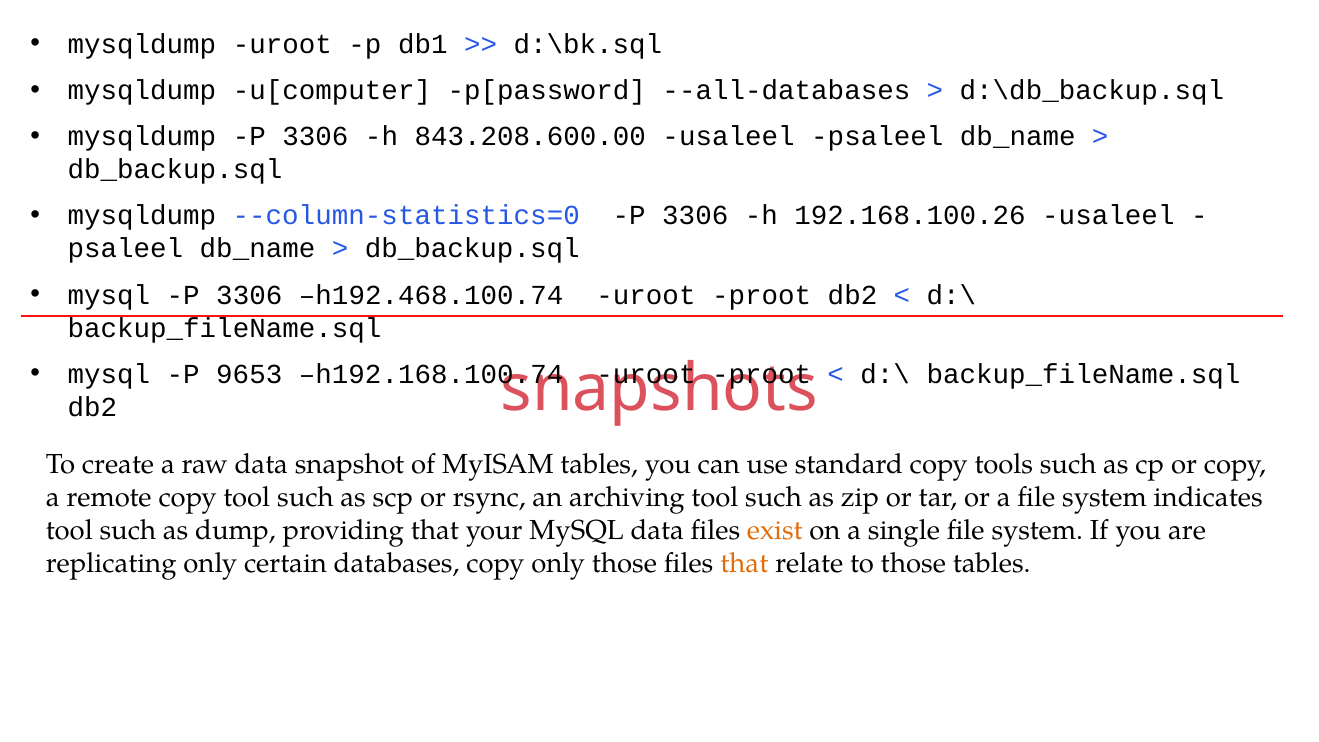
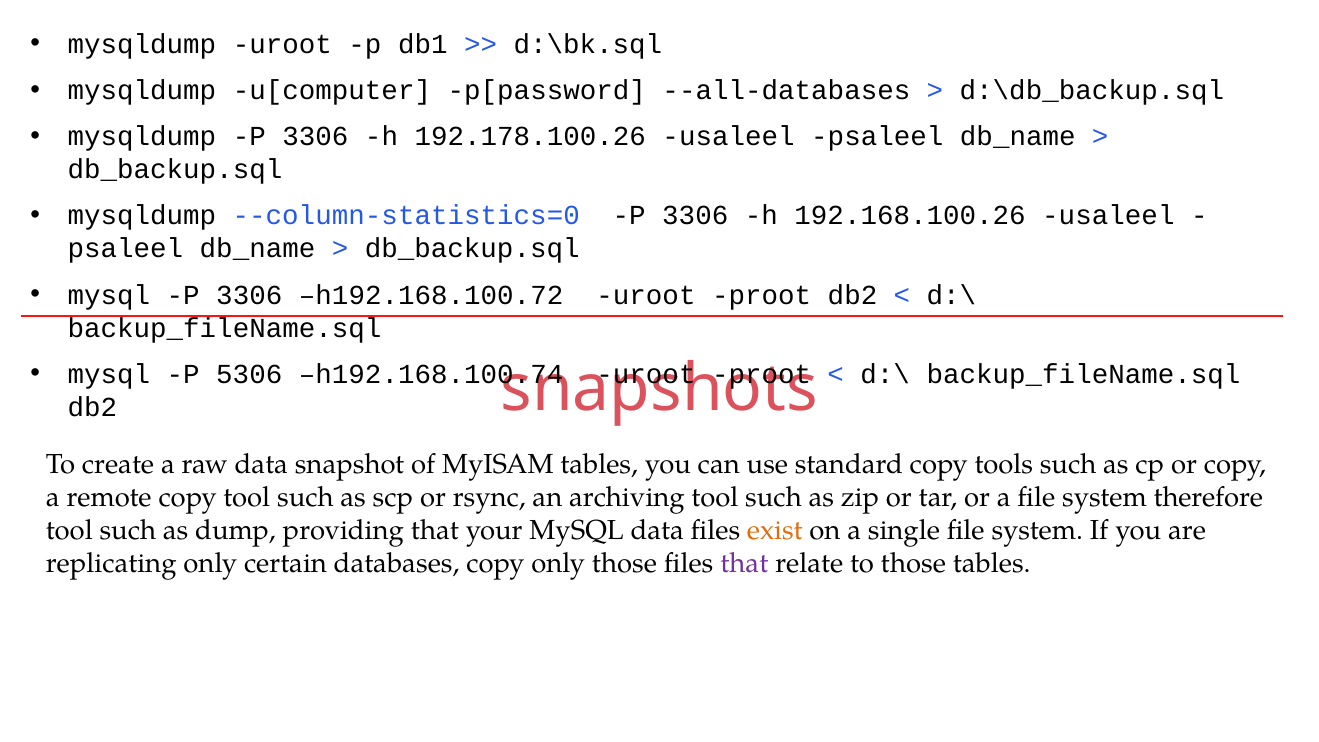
843.208.600.00: 843.208.600.00 -> 192.178.100.26
h192.468.100.74: h192.468.100.74 -> h192.168.100.72
9653: 9653 -> 5306
indicates: indicates -> therefore
that at (744, 563) colour: orange -> purple
